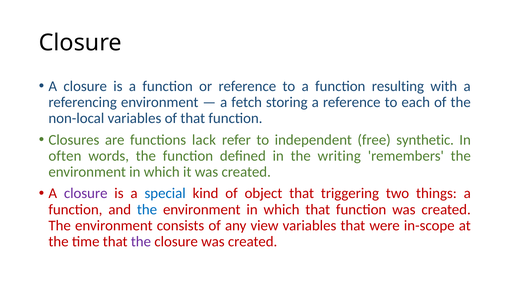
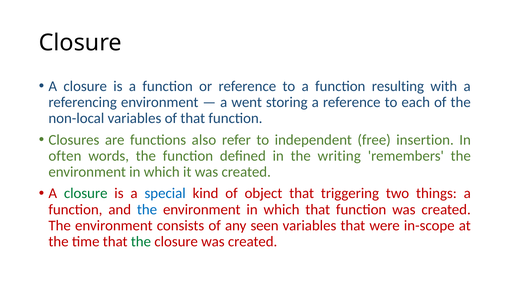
fetch: fetch -> went
lack: lack -> also
synthetic: synthetic -> insertion
closure at (86, 193) colour: purple -> green
view: view -> seen
the at (141, 241) colour: purple -> green
